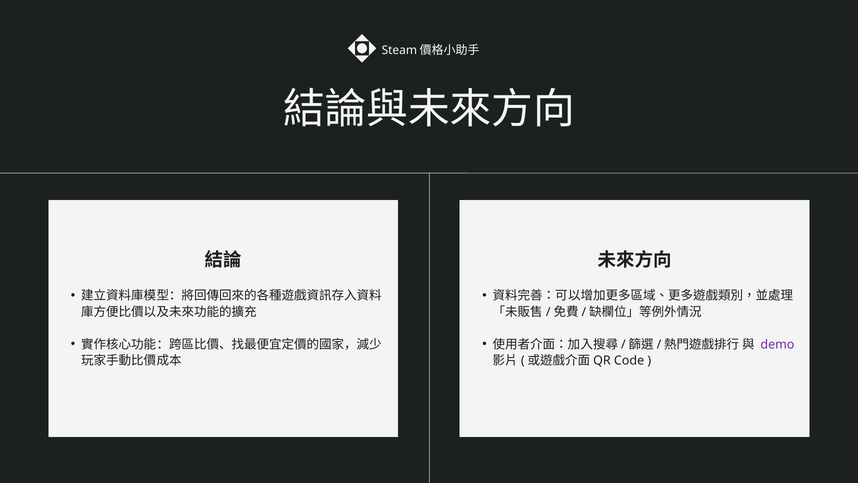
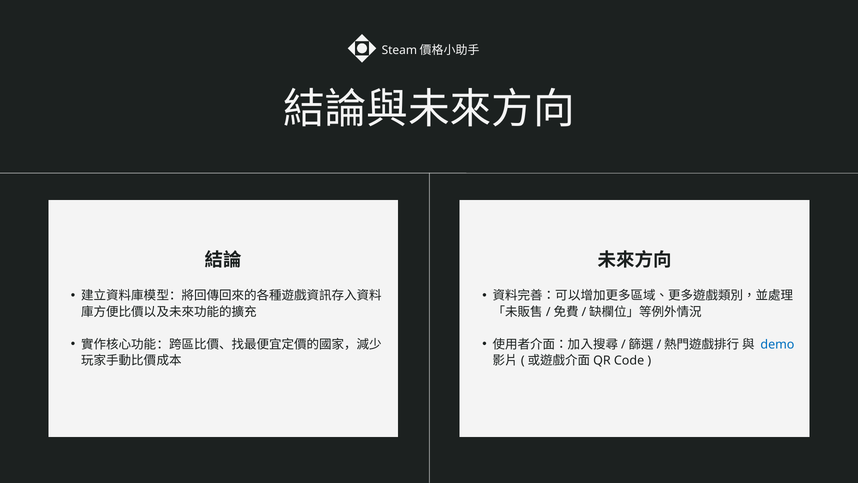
demo colour: purple -> blue
